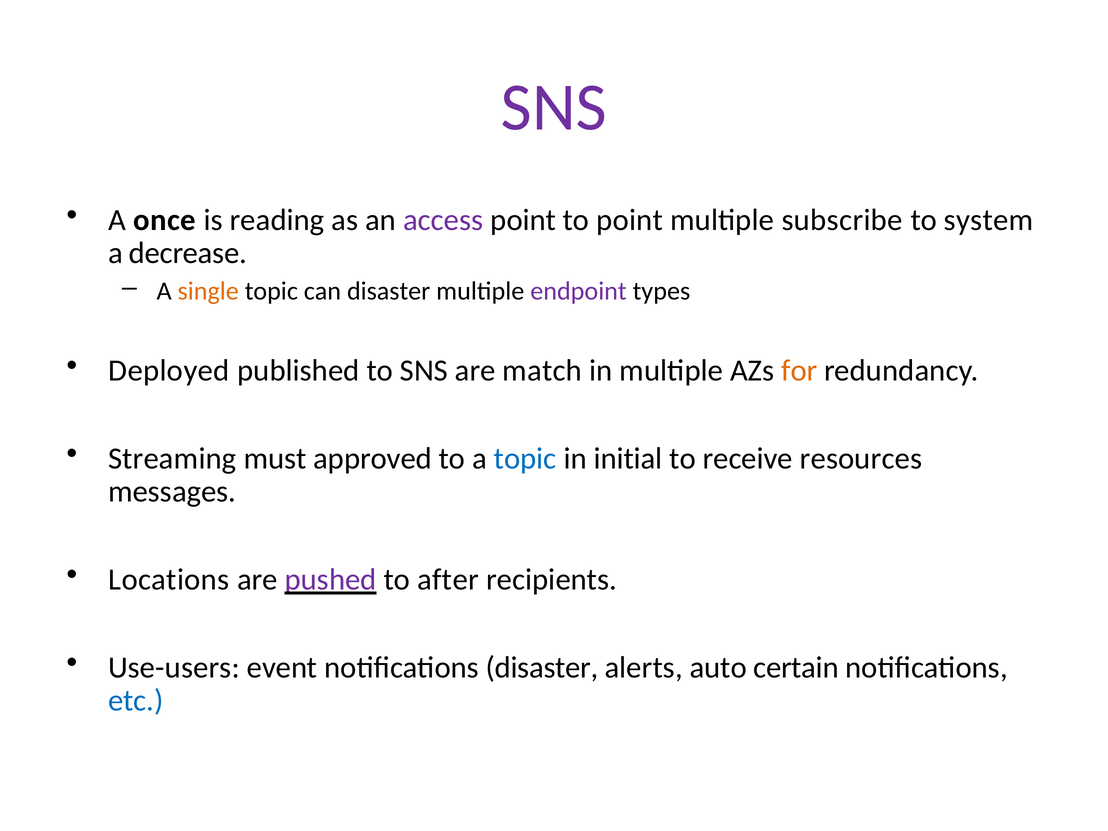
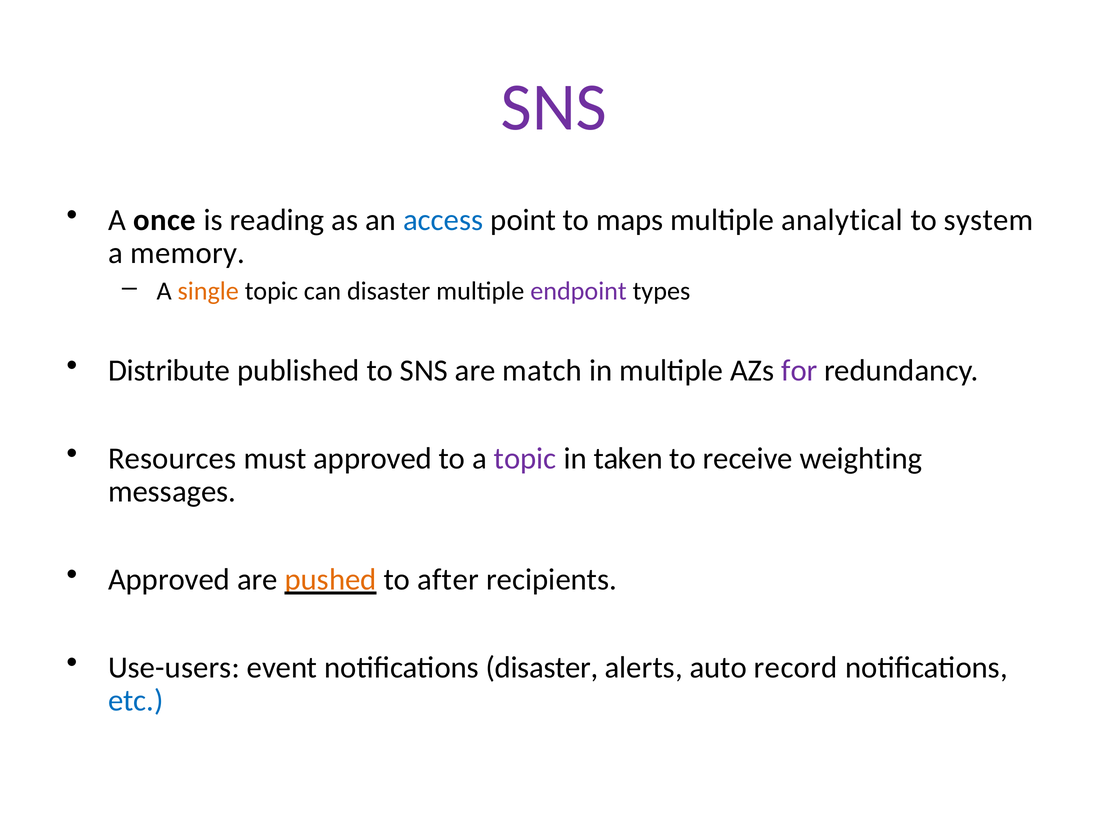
access colour: purple -> blue
to point: point -> maps
subscribe: subscribe -> analytical
decrease: decrease -> memory
Deployed: Deployed -> Distribute
for colour: orange -> purple
Streaming: Streaming -> Resources
topic at (525, 459) colour: blue -> purple
initial: initial -> taken
resources: resources -> weighting
Locations at (169, 580): Locations -> Approved
pushed colour: purple -> orange
certain: certain -> record
